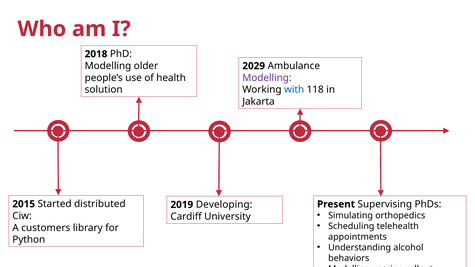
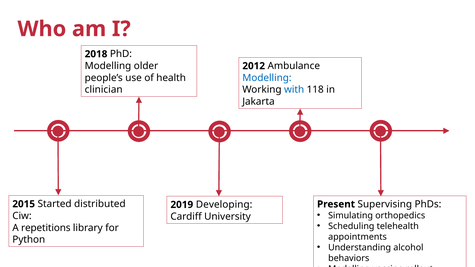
2029: 2029 -> 2012
Modelling at (267, 78) colour: purple -> blue
solution: solution -> clinician
customers: customers -> repetitions
